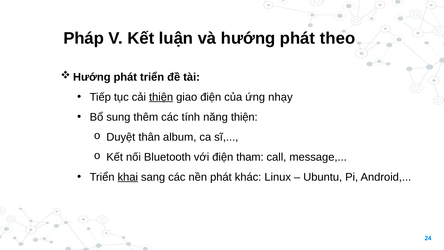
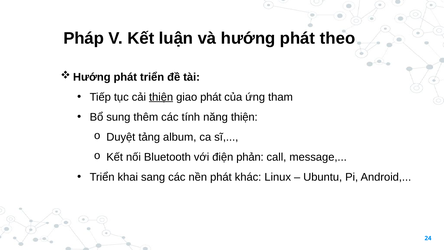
giao điện: điện -> phát
nhạy: nhạy -> tham
thân: thân -> tảng
tham: tham -> phản
khai underline: present -> none
